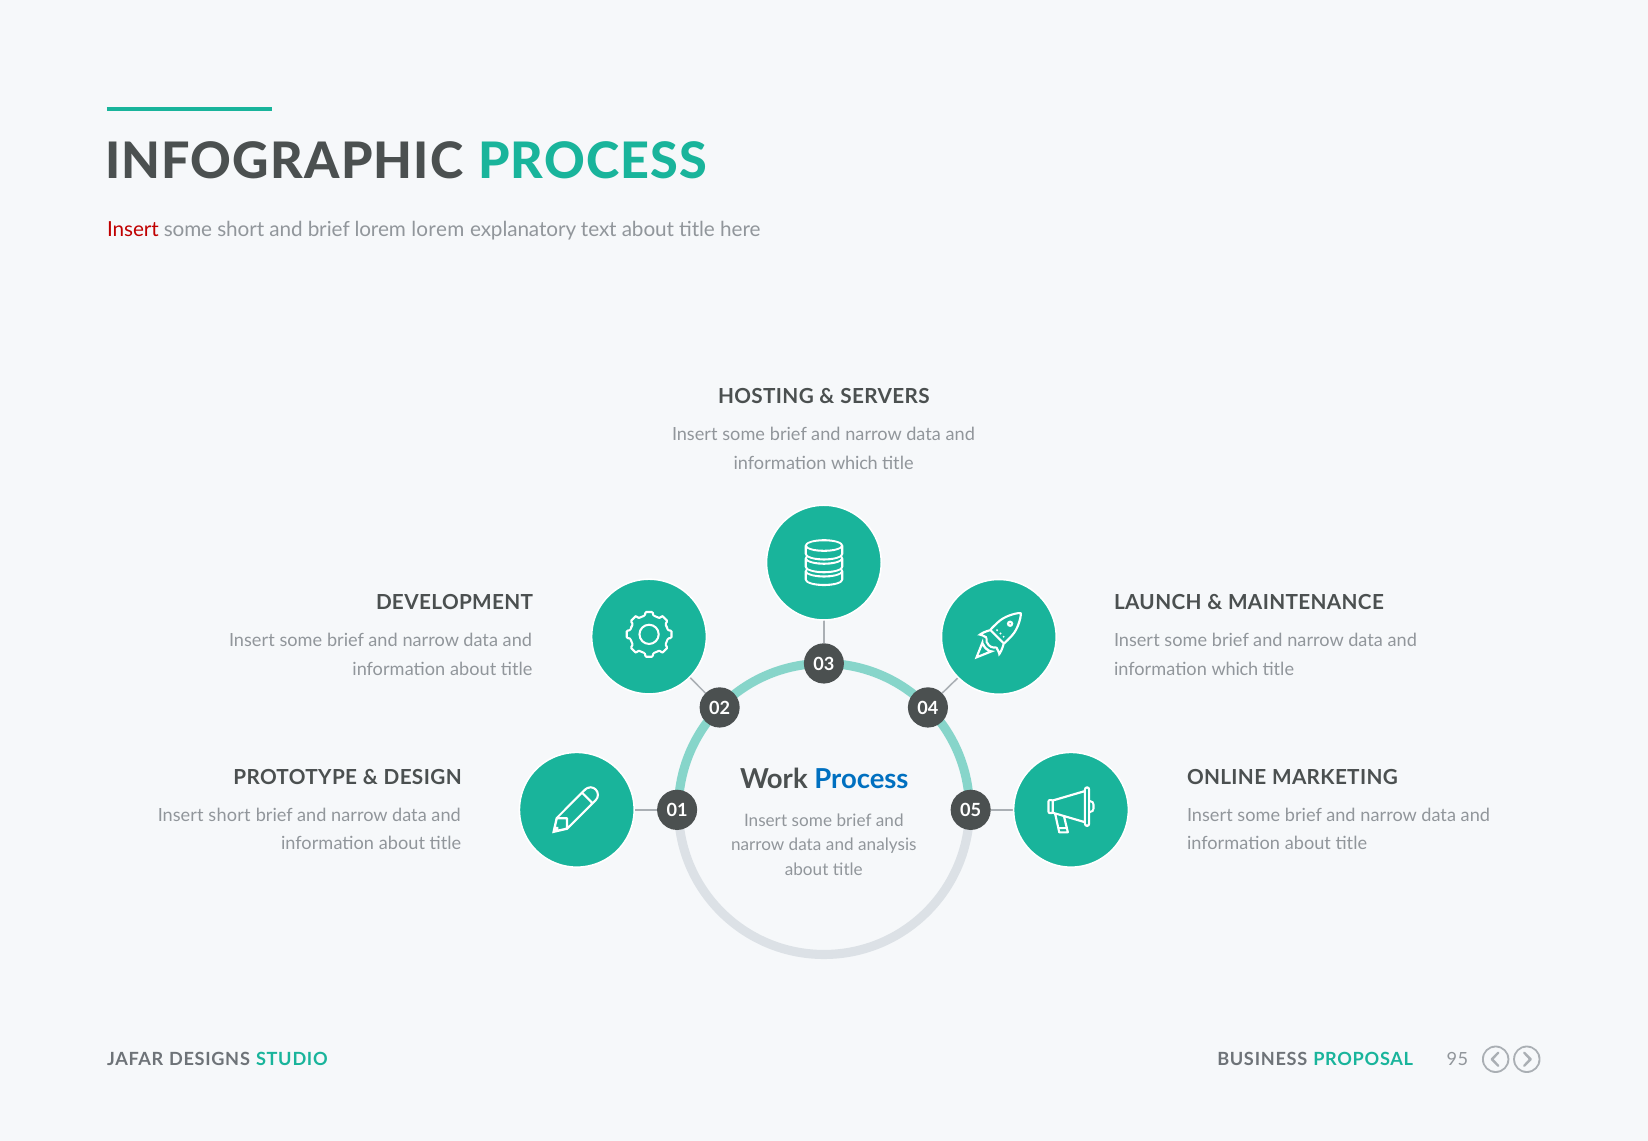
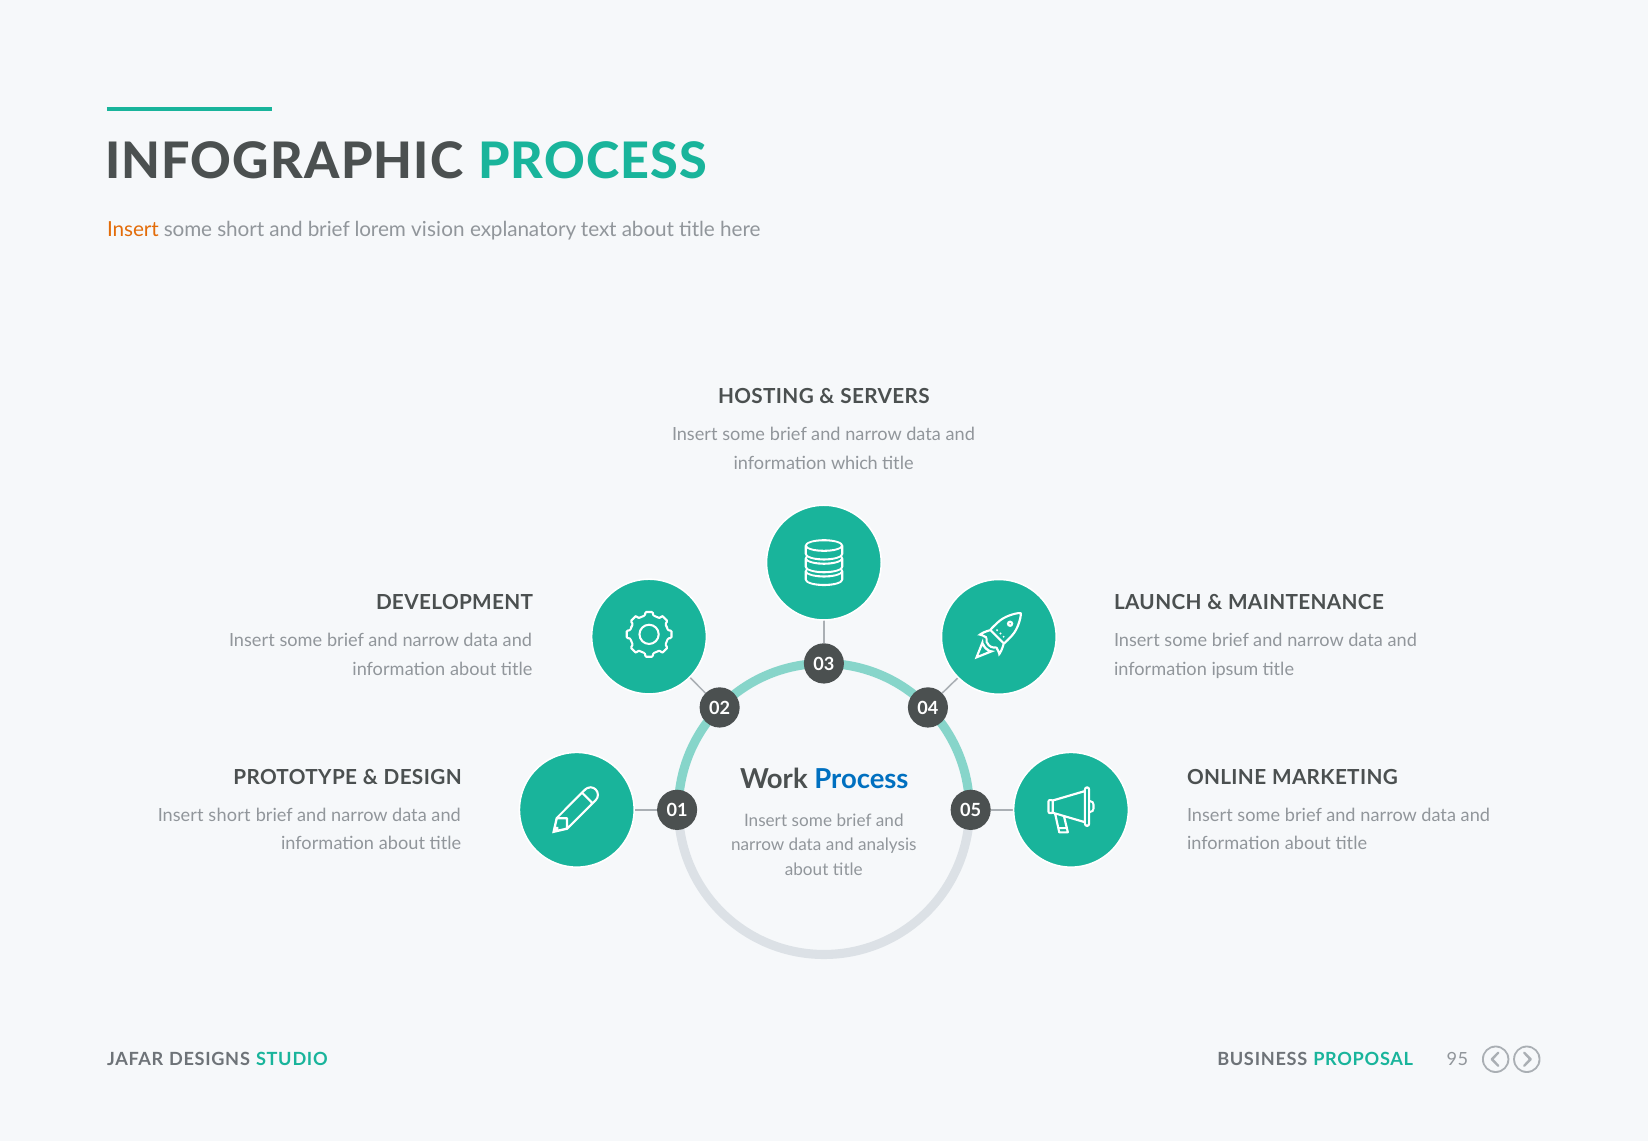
Insert at (133, 229) colour: red -> orange
lorem lorem: lorem -> vision
which at (1235, 669): which -> ipsum
